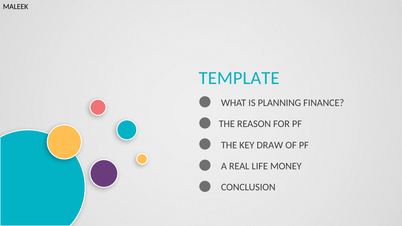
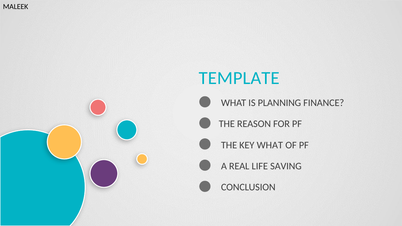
KEY DRAW: DRAW -> WHAT
MONEY: MONEY -> SAVING
